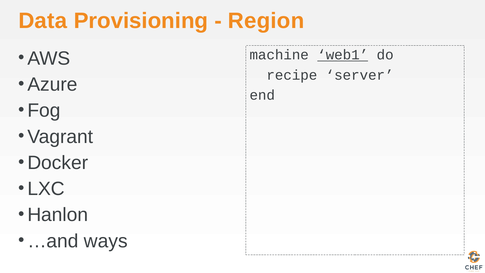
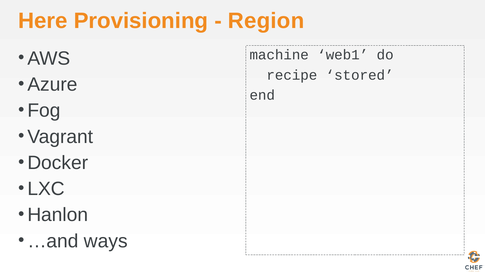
Data: Data -> Here
web1 underline: present -> none
server: server -> stored
